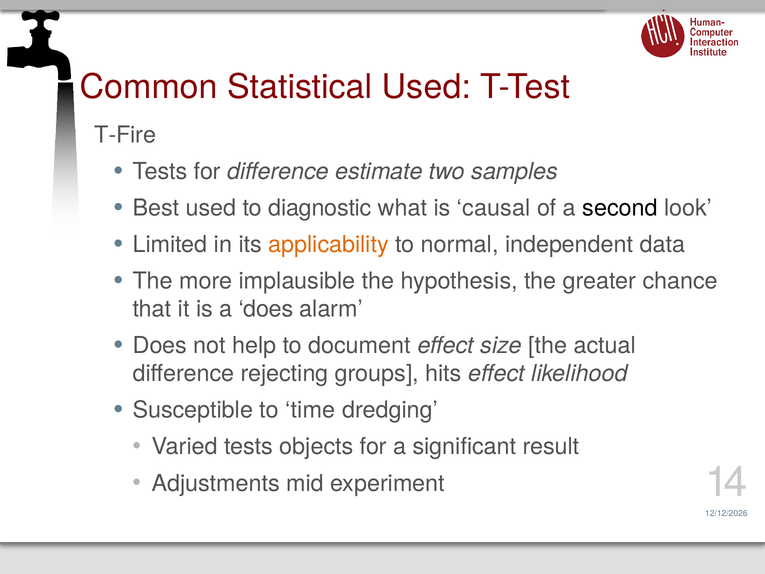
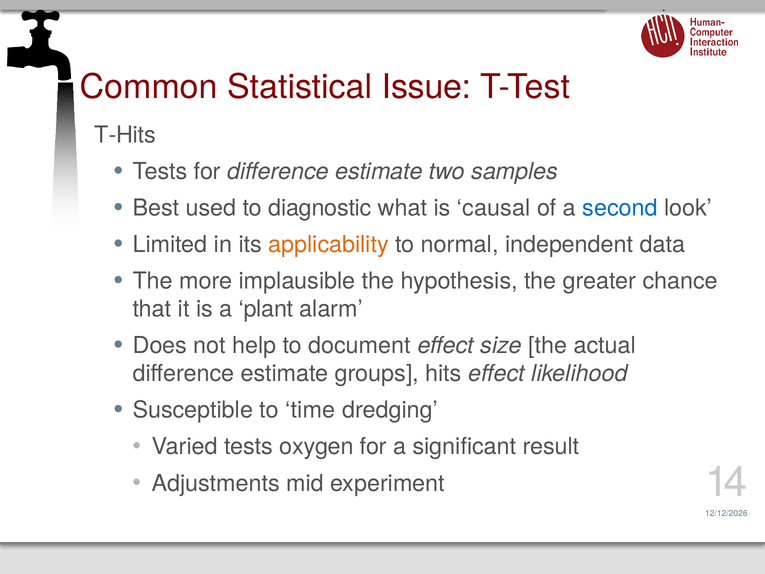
Statistical Used: Used -> Issue
T-Fire: T-Fire -> T-Hits
second colour: black -> blue
a does: does -> plant
rejecting at (285, 374): rejecting -> estimate
objects: objects -> oxygen
